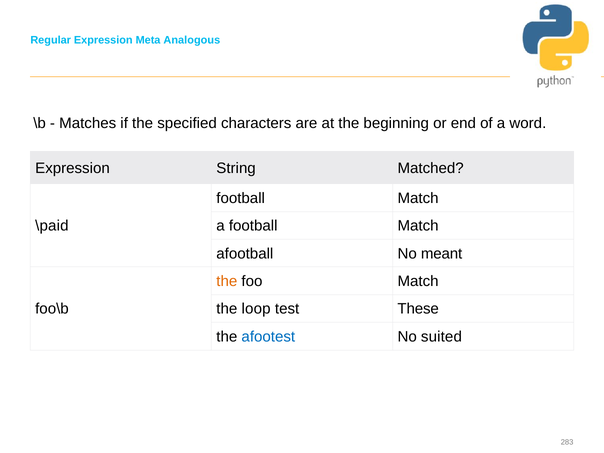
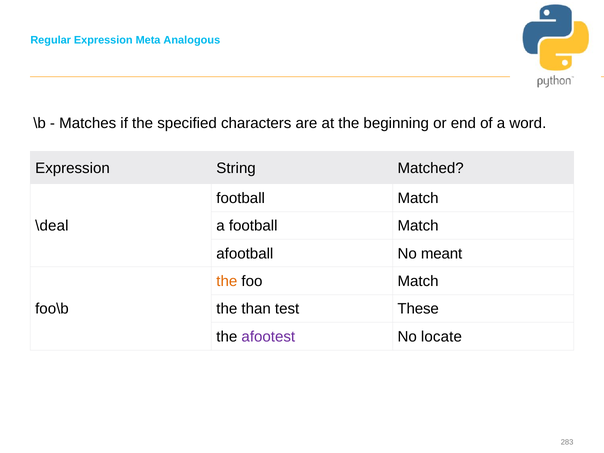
\paid: \paid -> \deal
loop: loop -> than
afootest colour: blue -> purple
suited: suited -> locate
